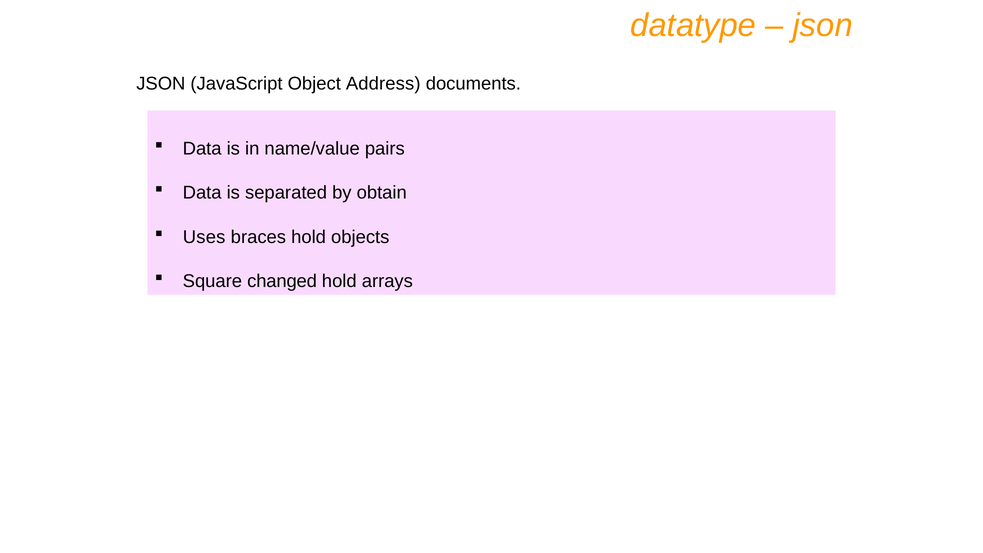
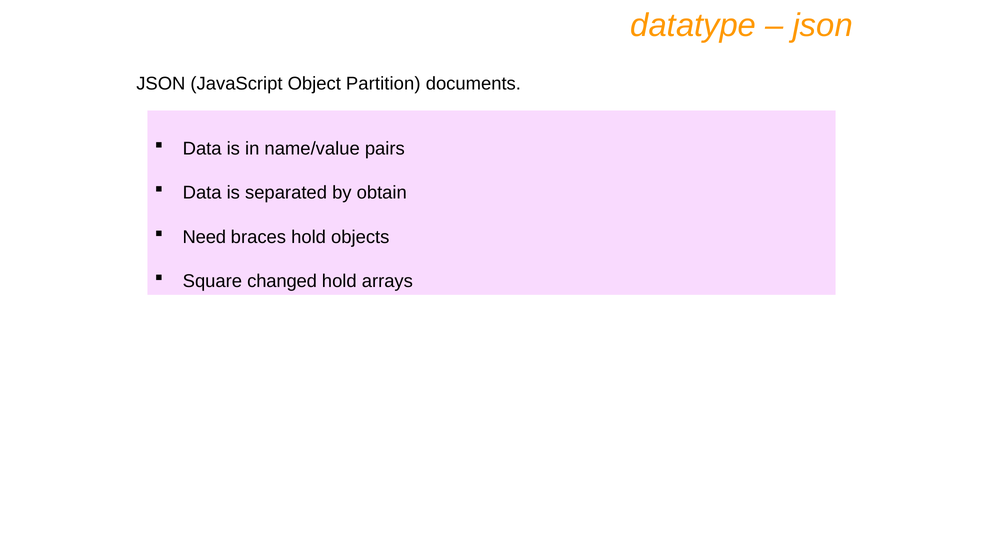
Address: Address -> Partition
Uses: Uses -> Need
